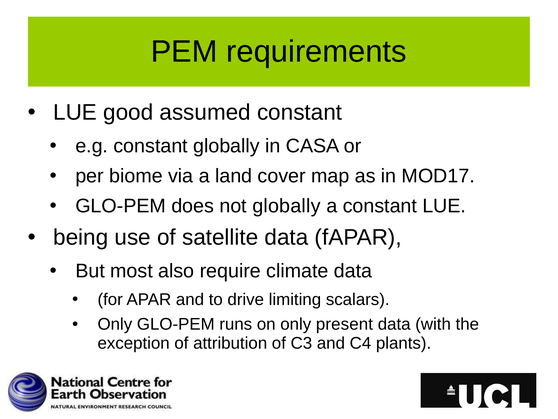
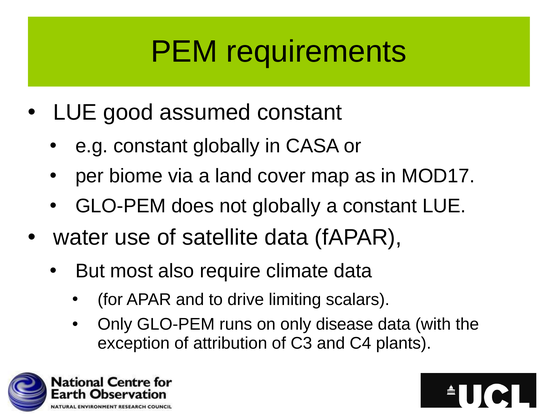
being: being -> water
present: present -> disease
